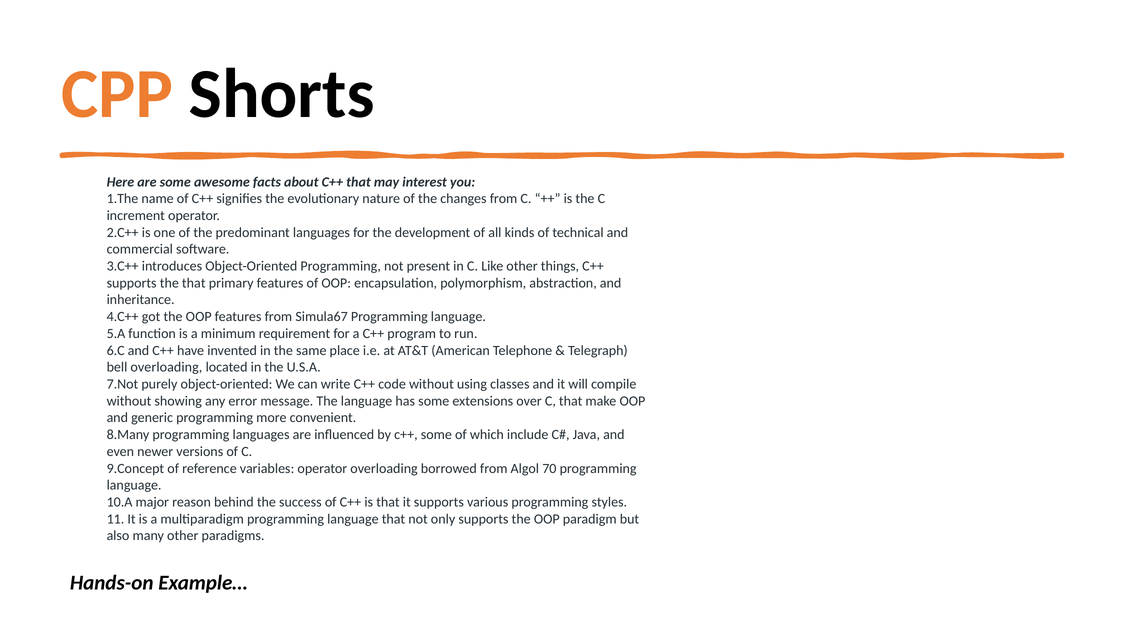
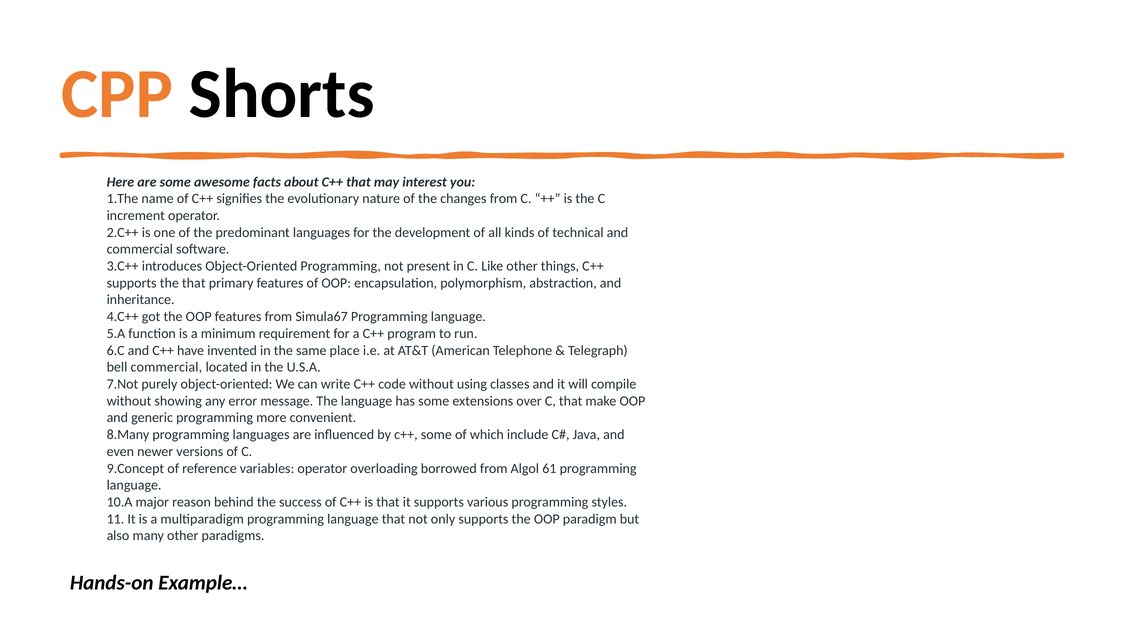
bell overloading: overloading -> commercial
70: 70 -> 61
